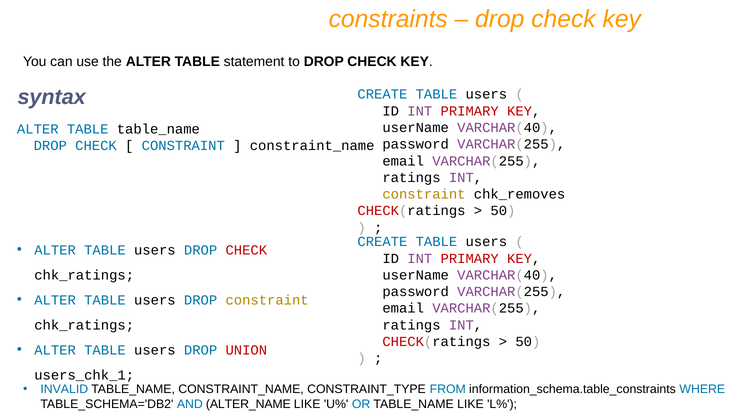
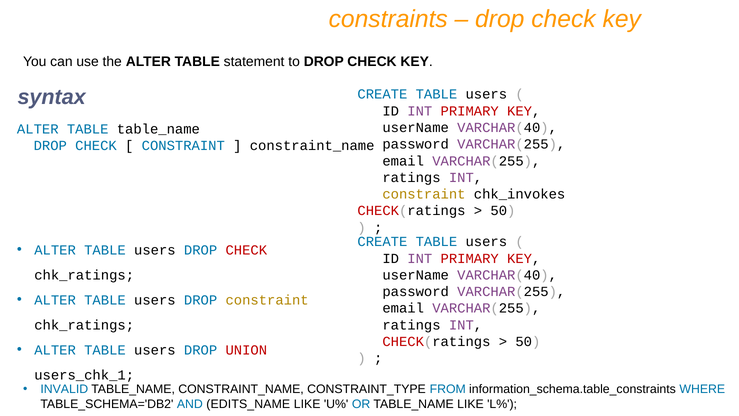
chk_removes: chk_removes -> chk_invokes
ALTER_NAME: ALTER_NAME -> EDITS_NAME
